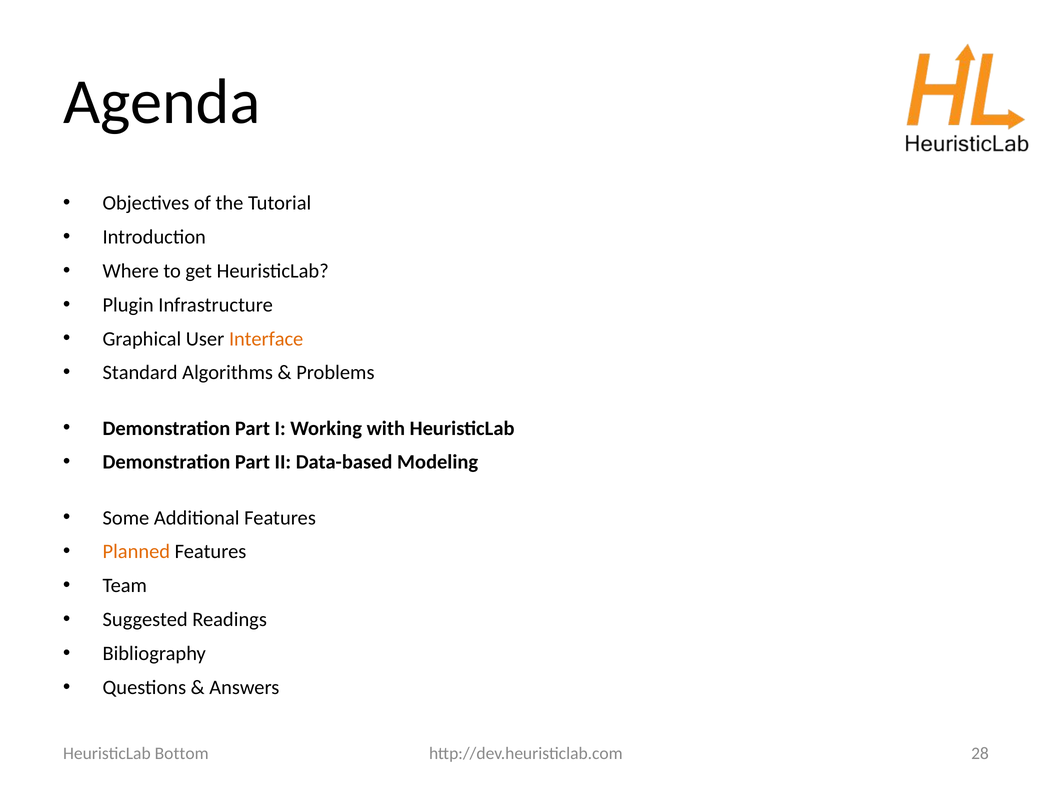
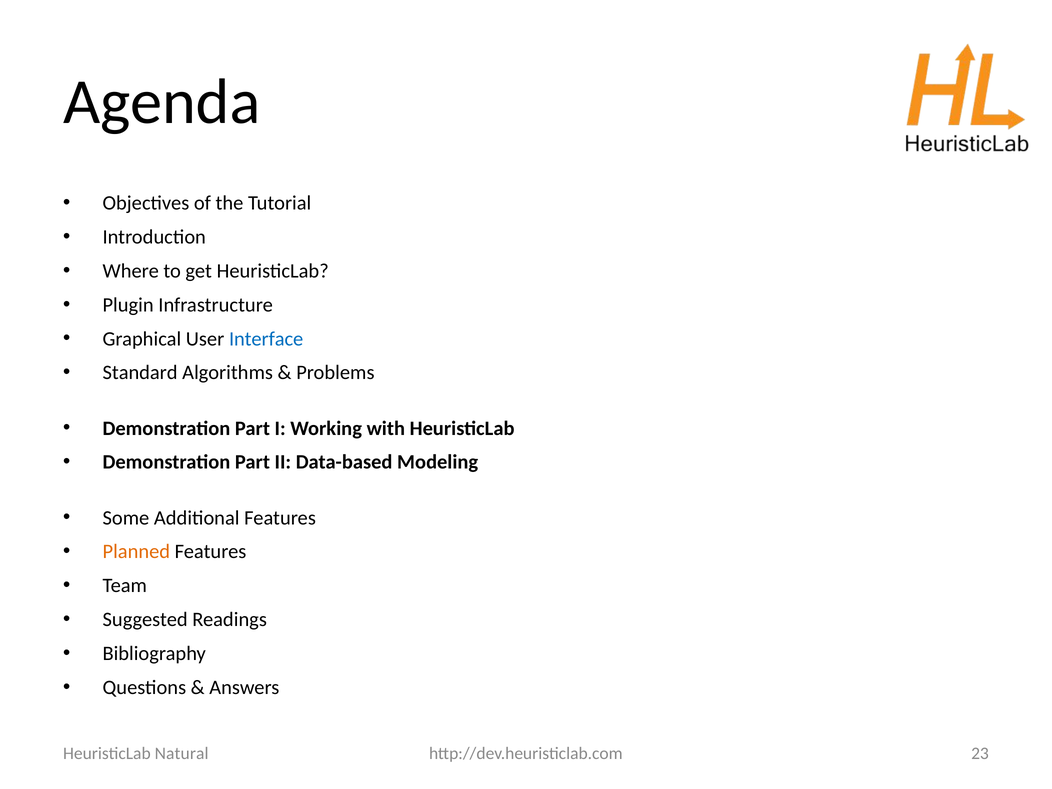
Interface colour: orange -> blue
28: 28 -> 23
Bottom: Bottom -> Natural
